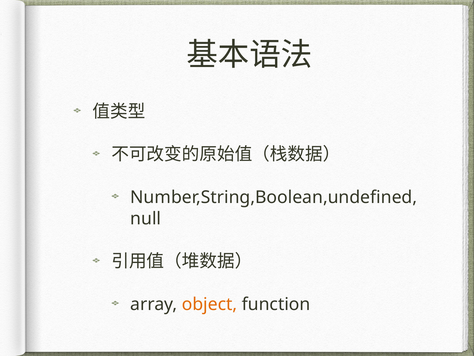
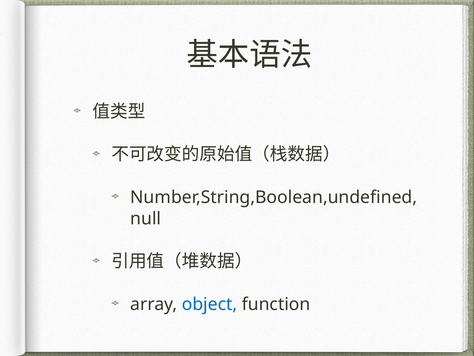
object colour: orange -> blue
